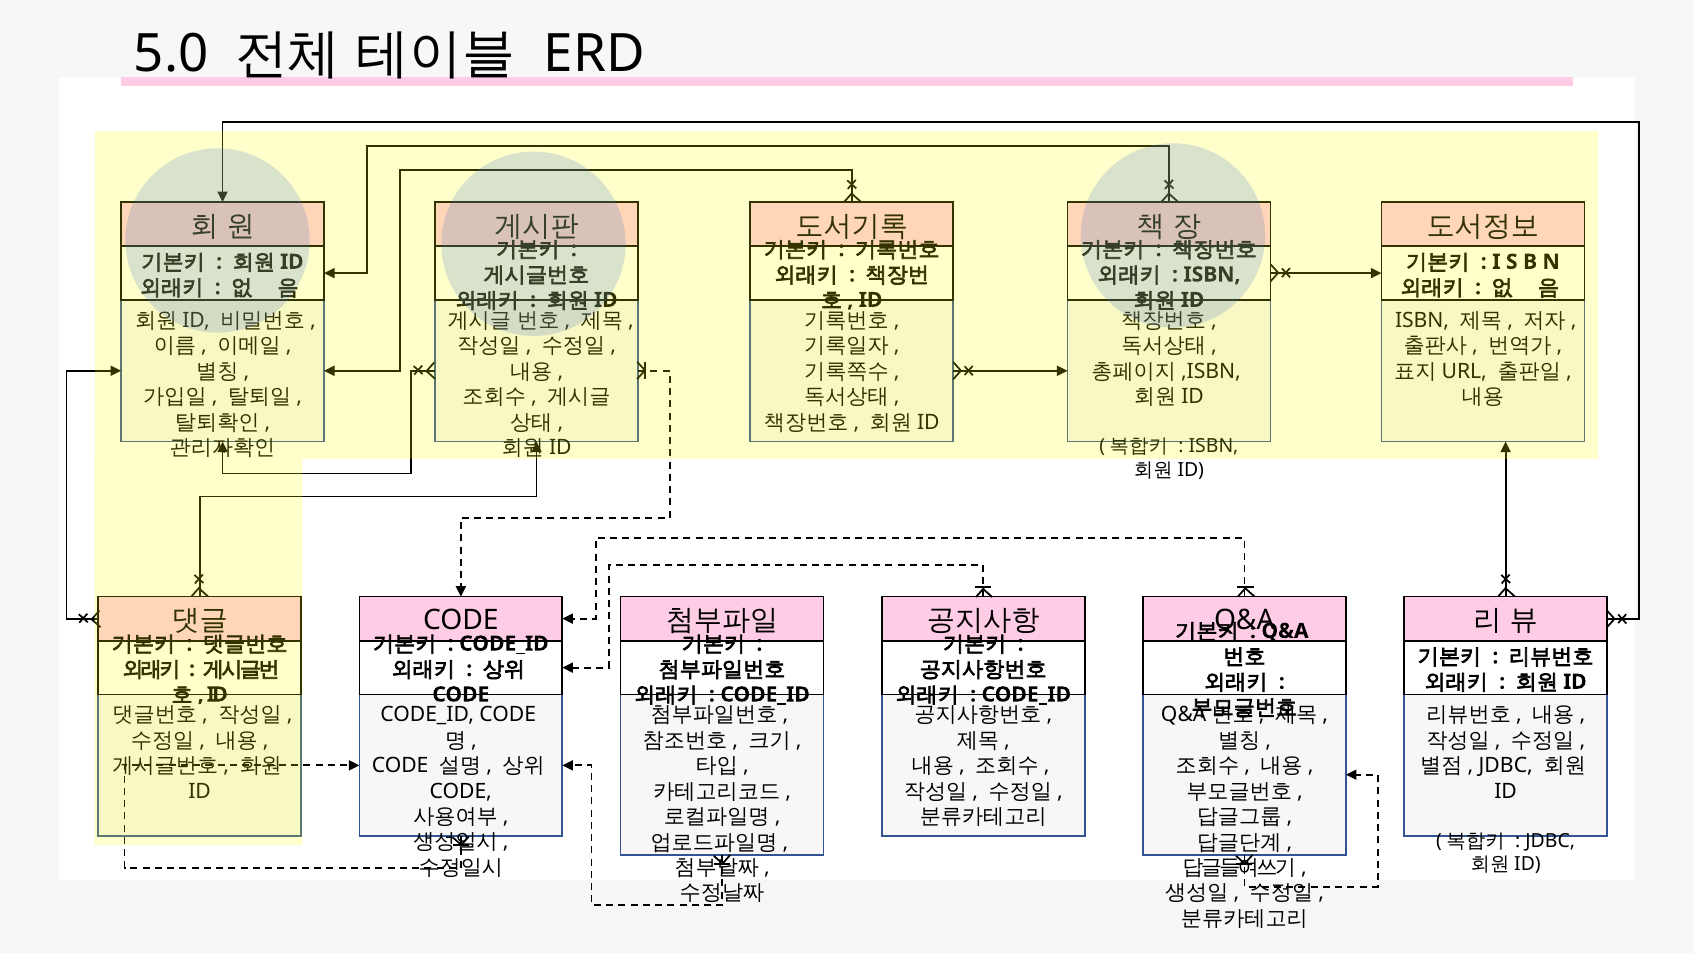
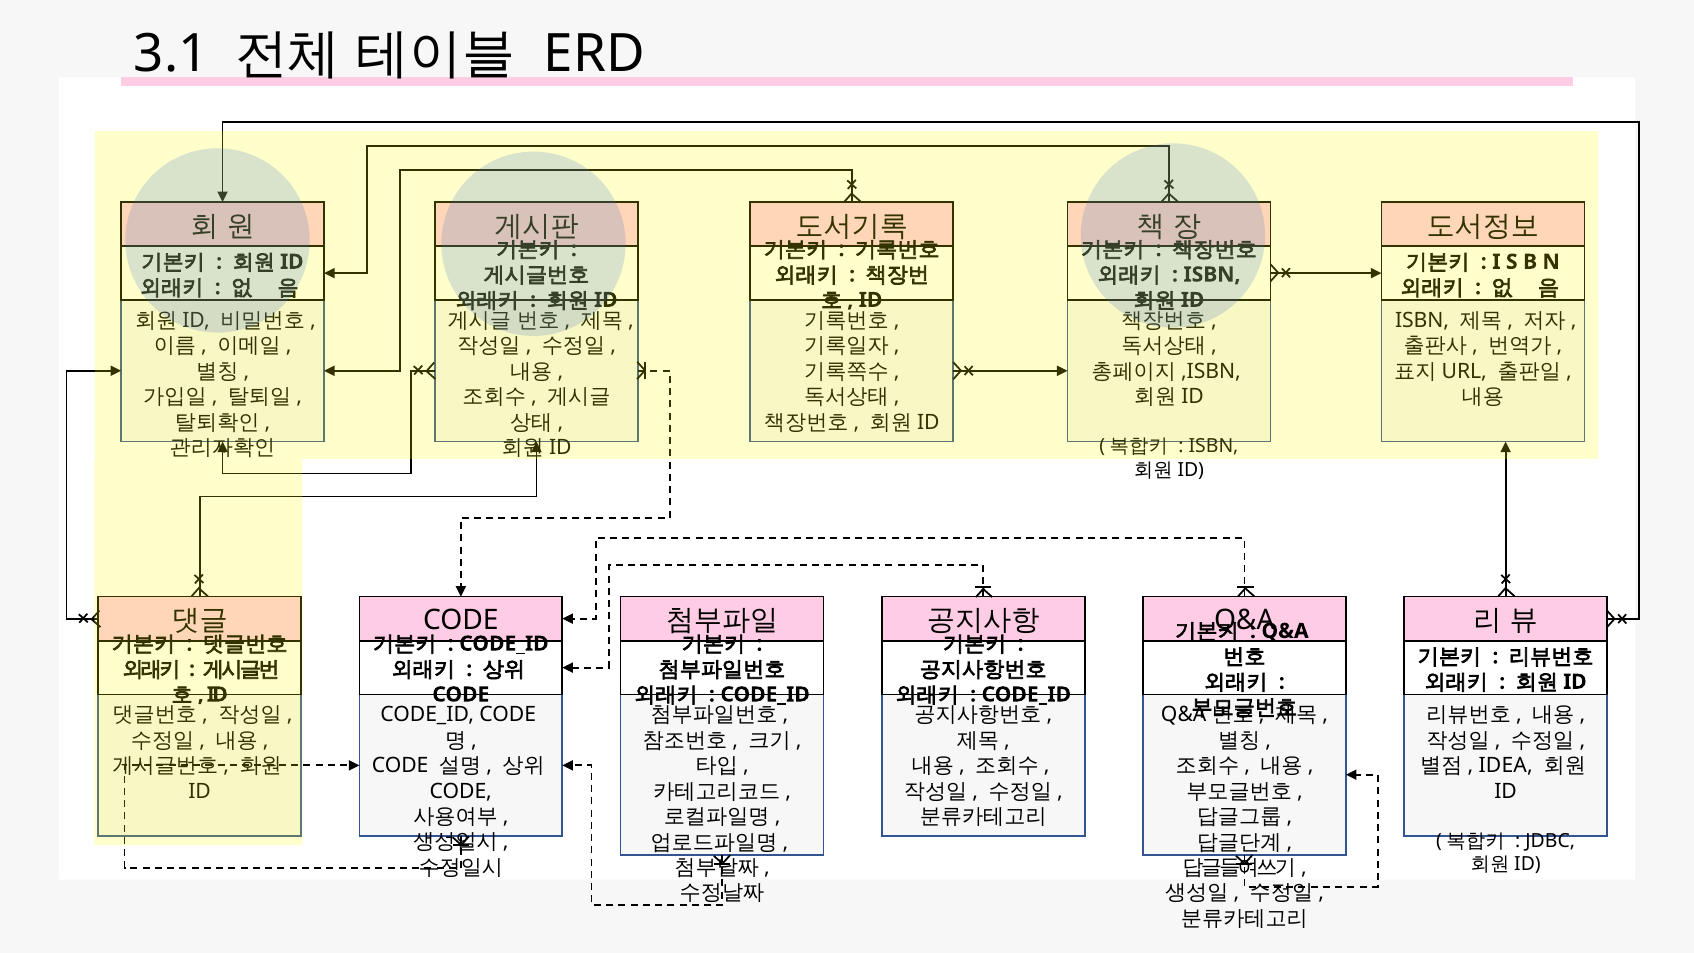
5.0: 5.0 -> 3.1
JDBC at (1506, 766): JDBC -> IDEA
